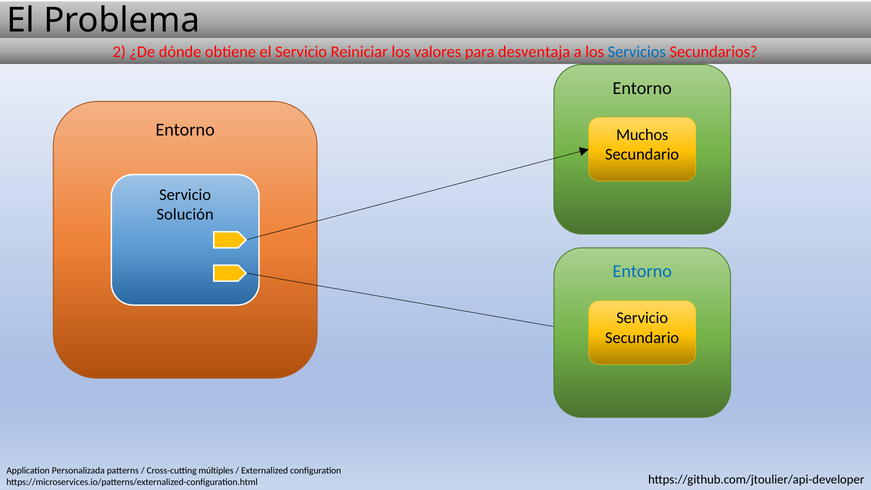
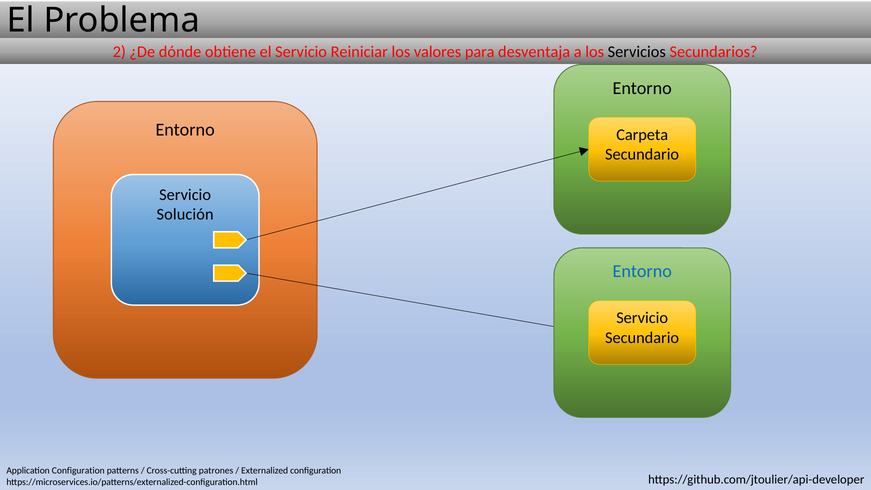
Servicios colour: blue -> black
Muchos: Muchos -> Carpeta
Application Personalizada: Personalizada -> Configuration
múltiples: múltiples -> patrones
